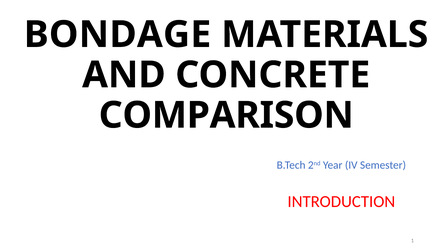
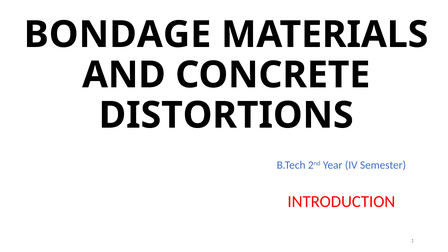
COMPARISON: COMPARISON -> DISTORTIONS
